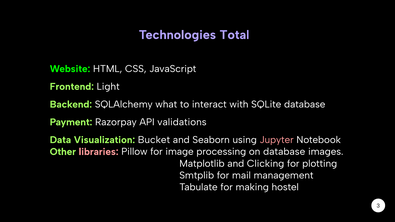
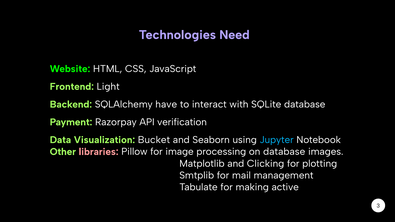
Total: Total -> Need
what: what -> have
validations: validations -> verification
Jupyter colour: pink -> light blue
hostel: hostel -> active
